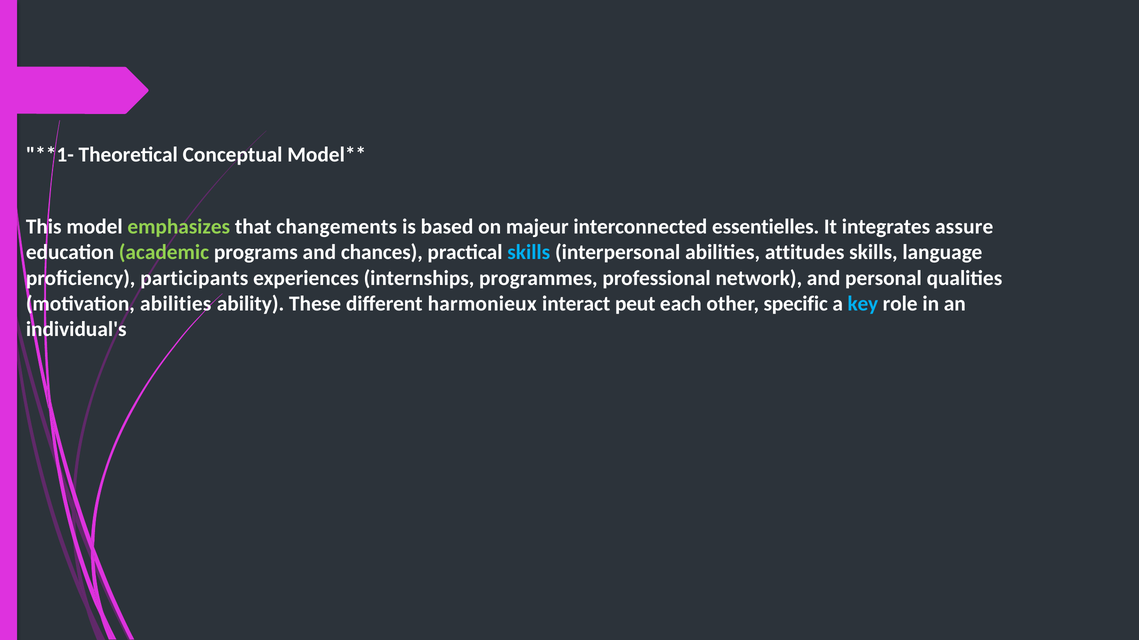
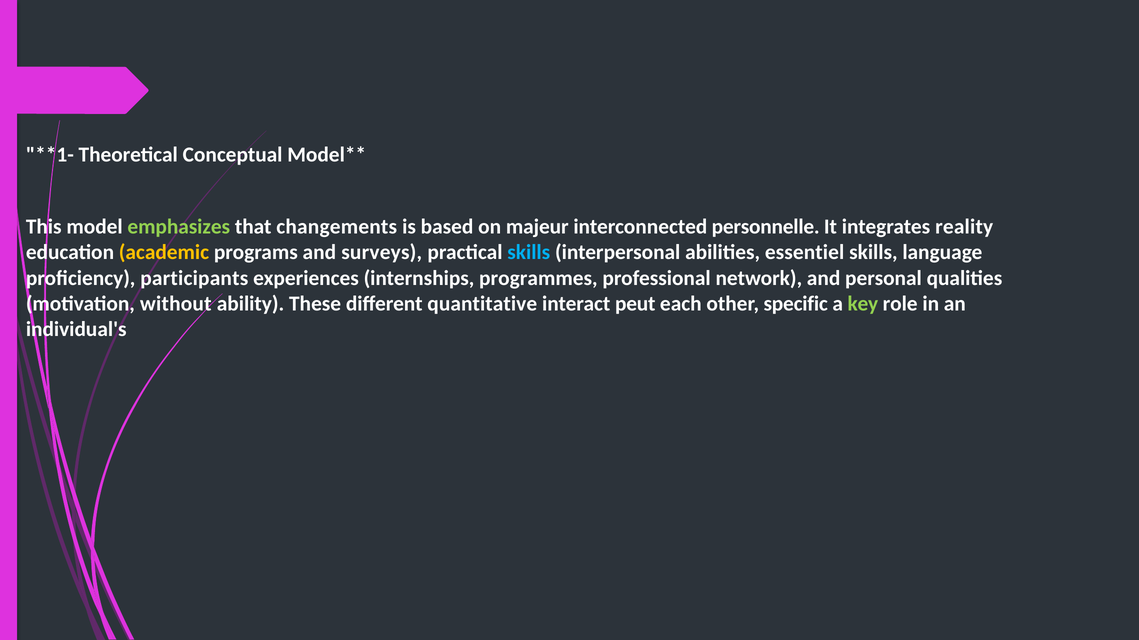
essentielles: essentielles -> personnelle
assure: assure -> reality
academic colour: light green -> yellow
chances: chances -> surveys
attitudes: attitudes -> essentiel
motivation abilities: abilities -> without
harmonieux: harmonieux -> quantitative
key colour: light blue -> light green
